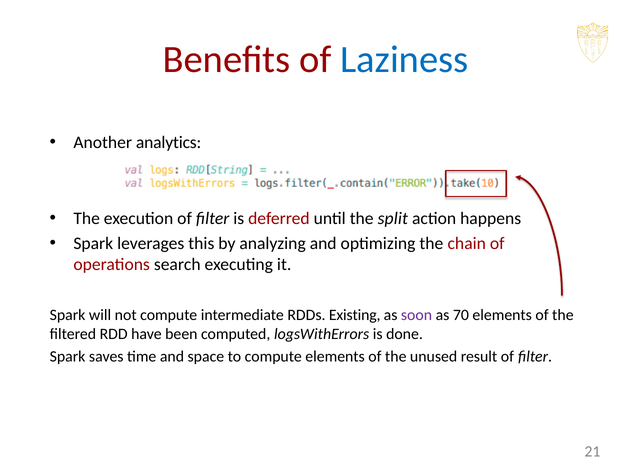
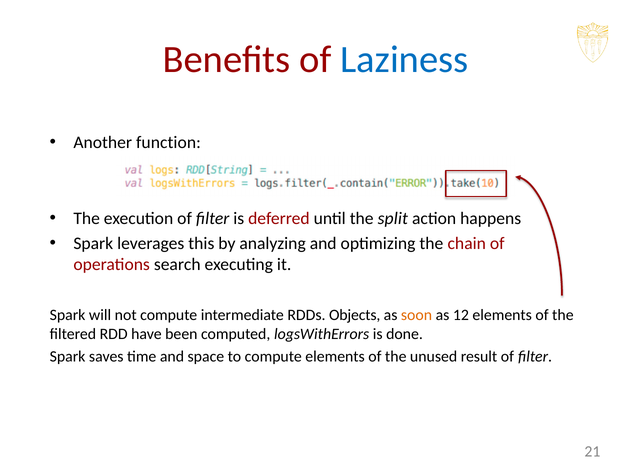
analytics: analytics -> function
Existing: Existing -> Objects
soon colour: purple -> orange
70: 70 -> 12
